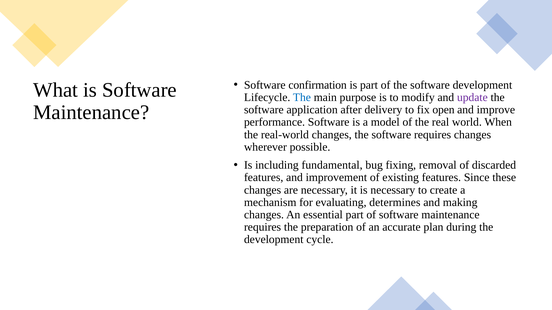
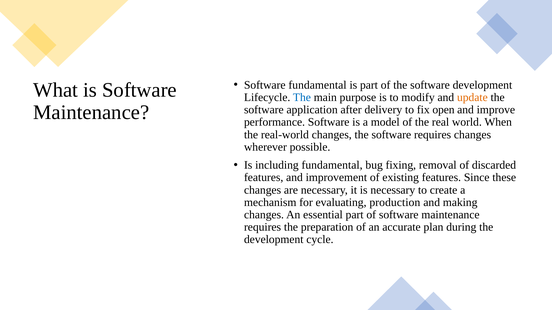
Software confirmation: confirmation -> fundamental
update colour: purple -> orange
determines: determines -> production
